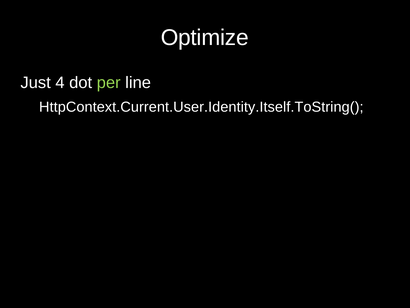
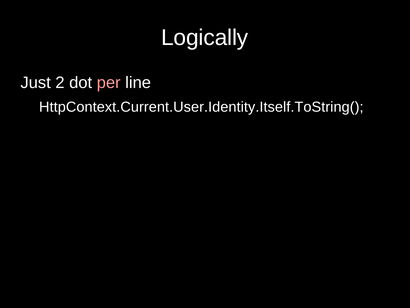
Optimize: Optimize -> Logically
4: 4 -> 2
per colour: light green -> pink
